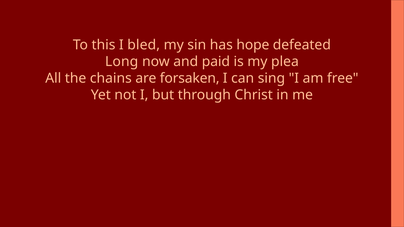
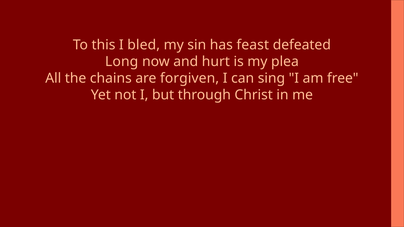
hope: hope -> feast
paid: paid -> hurt
forsaken: forsaken -> forgiven
